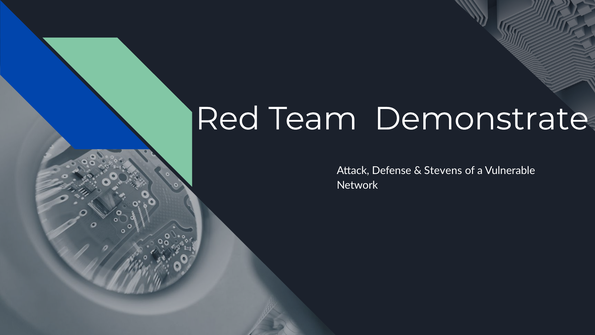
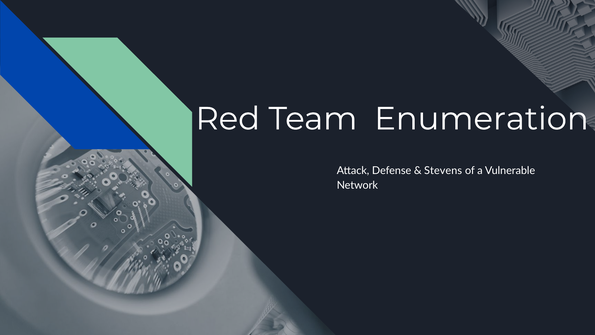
Demonstrate: Demonstrate -> Enumeration
